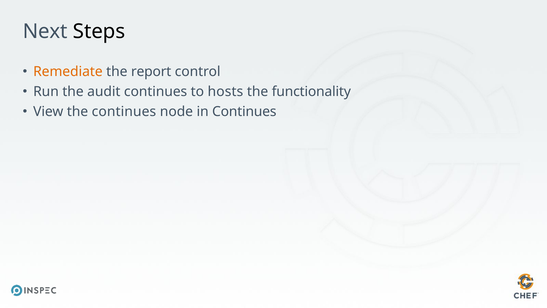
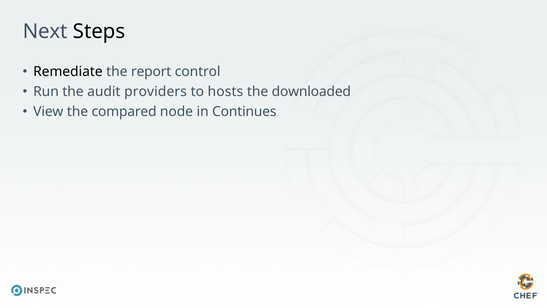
Remediate colour: orange -> black
audit continues: continues -> providers
functionality: functionality -> downloaded
the continues: continues -> compared
